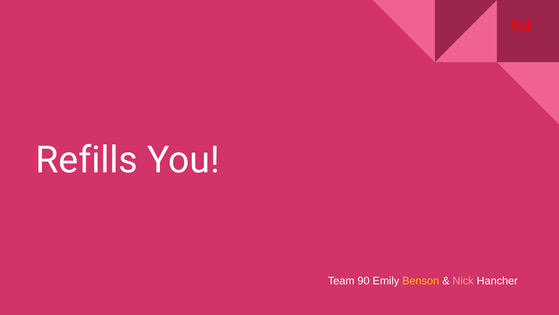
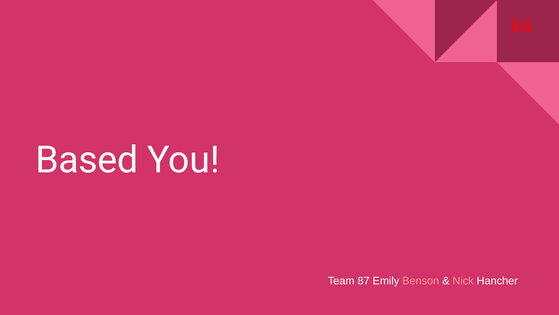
Refills: Refills -> Based
90: 90 -> 87
Benson colour: yellow -> pink
